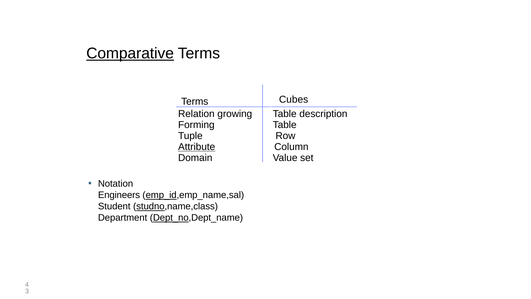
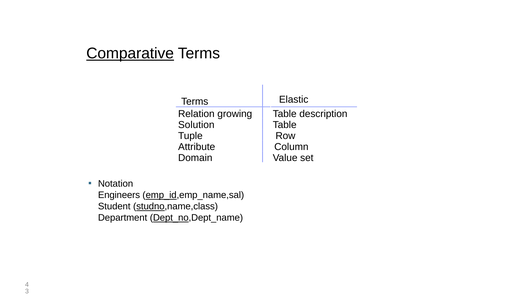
Cubes: Cubes -> Elastic
Forming: Forming -> Solution
Attribute underline: present -> none
